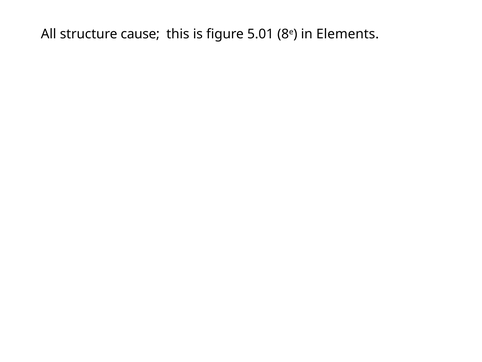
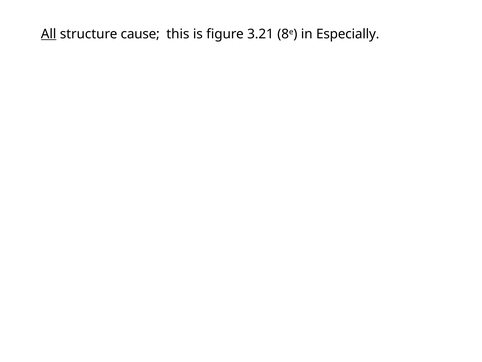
All underline: none -> present
5.01: 5.01 -> 3.21
Elements: Elements -> Especially
